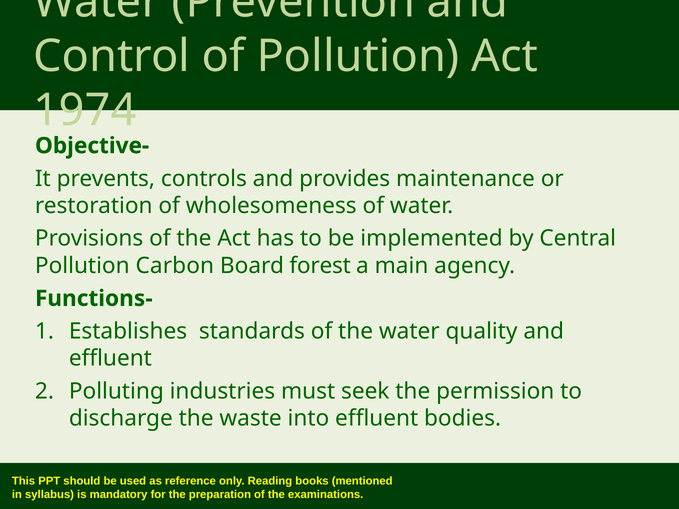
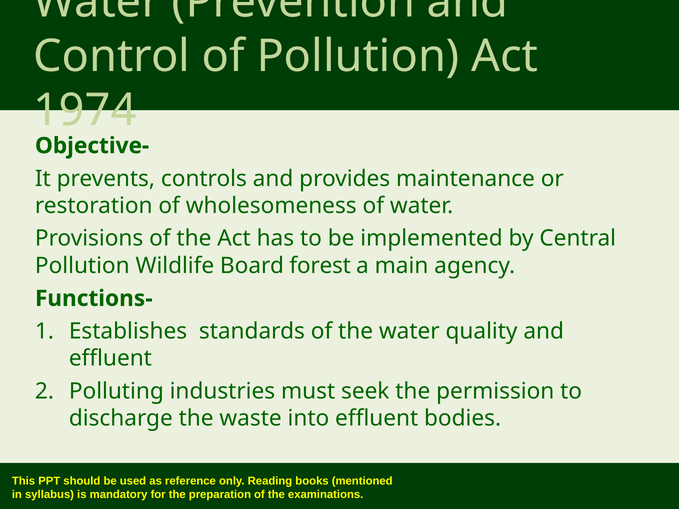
Carbon: Carbon -> Wildlife
